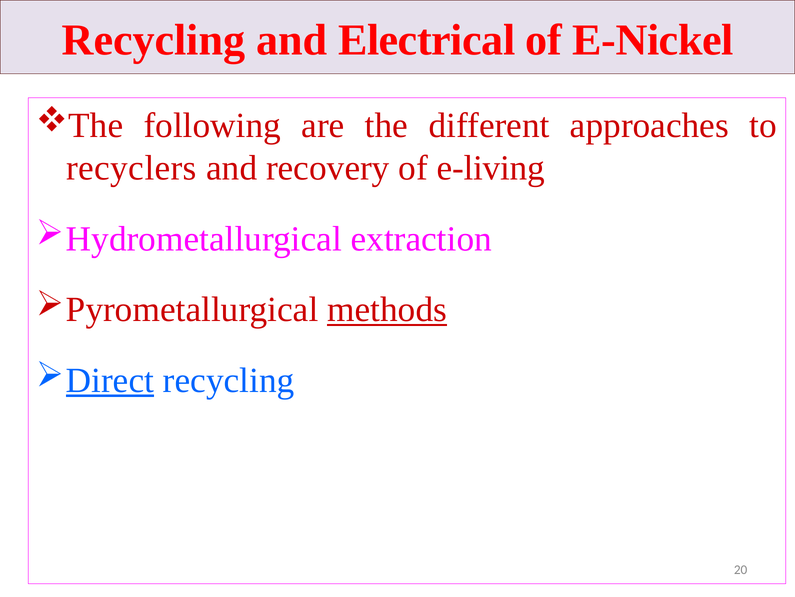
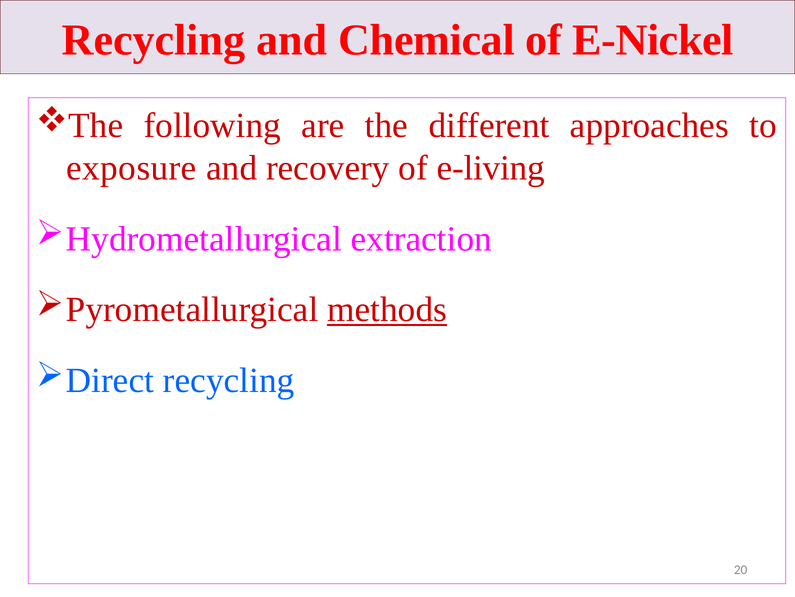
Electrical: Electrical -> Chemical
recyclers: recyclers -> exposure
Direct underline: present -> none
